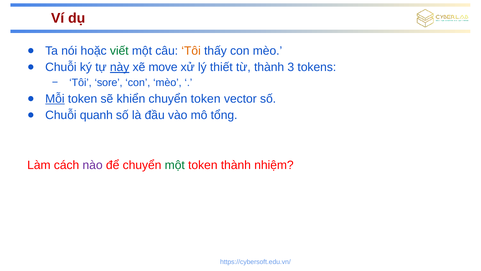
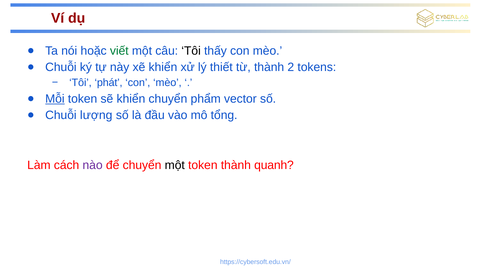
Tôi at (191, 51) colour: orange -> black
này underline: present -> none
xẽ move: move -> khiển
3: 3 -> 2
sore: sore -> phát
chuyển token: token -> phẩm
quanh: quanh -> lượng
một at (175, 165) colour: green -> black
nhiệm: nhiệm -> quanh
